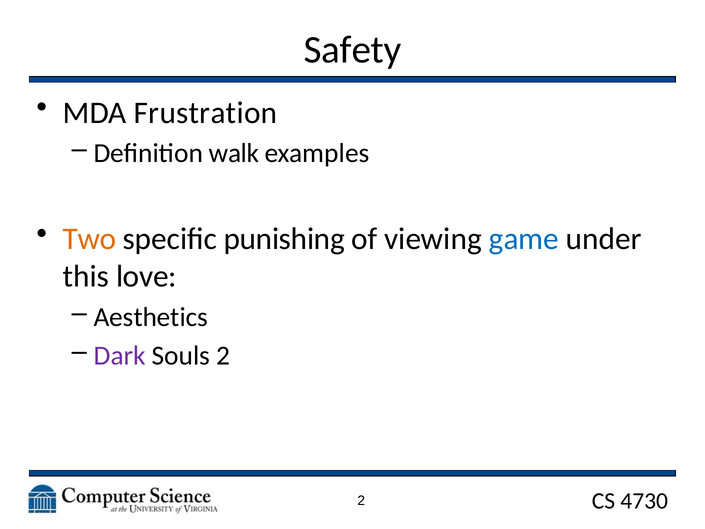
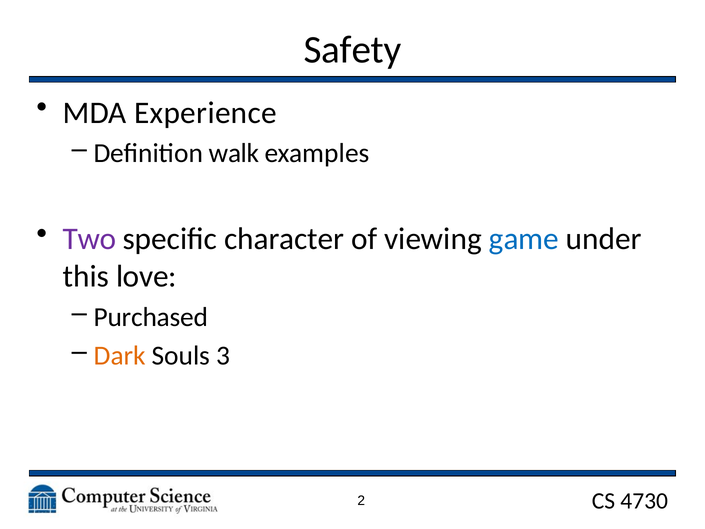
Frustration: Frustration -> Experience
Two colour: orange -> purple
punishing: punishing -> character
Aesthetics: Aesthetics -> Purchased
Dark colour: purple -> orange
Souls 2: 2 -> 3
